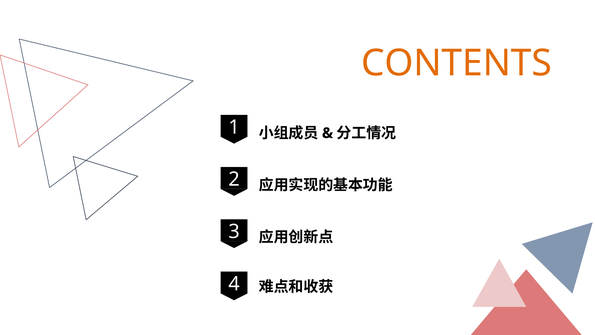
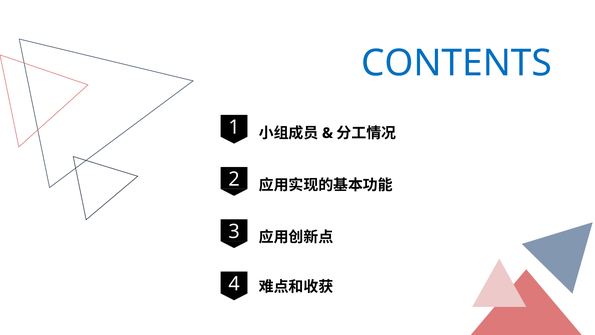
CONTENTS colour: orange -> blue
